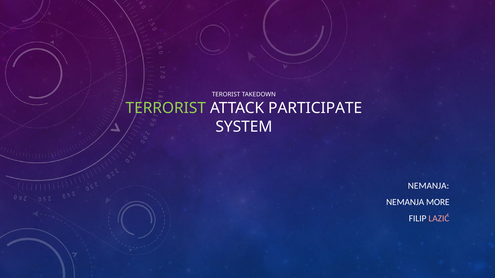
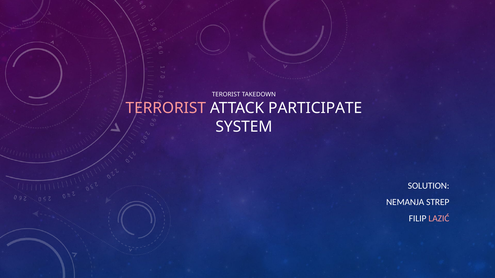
TERRORIST colour: light green -> pink
NEMANJA at (429, 186): NEMANJA -> SOLUTION
MORE: MORE -> STREP
